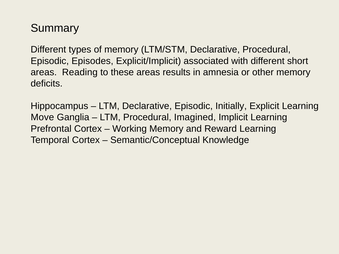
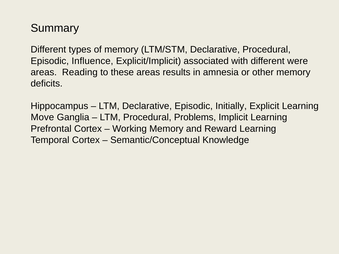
Episodes: Episodes -> Influence
short: short -> were
Imagined: Imagined -> Problems
